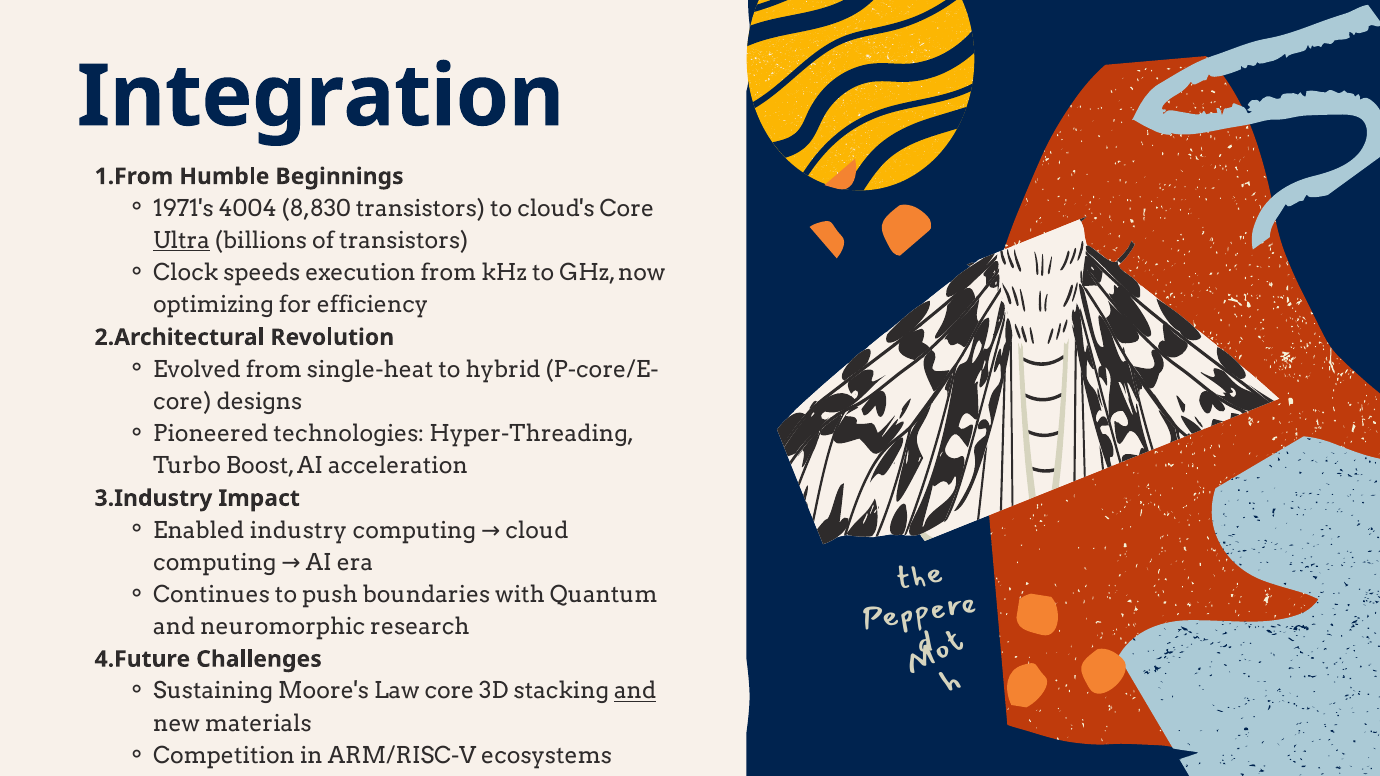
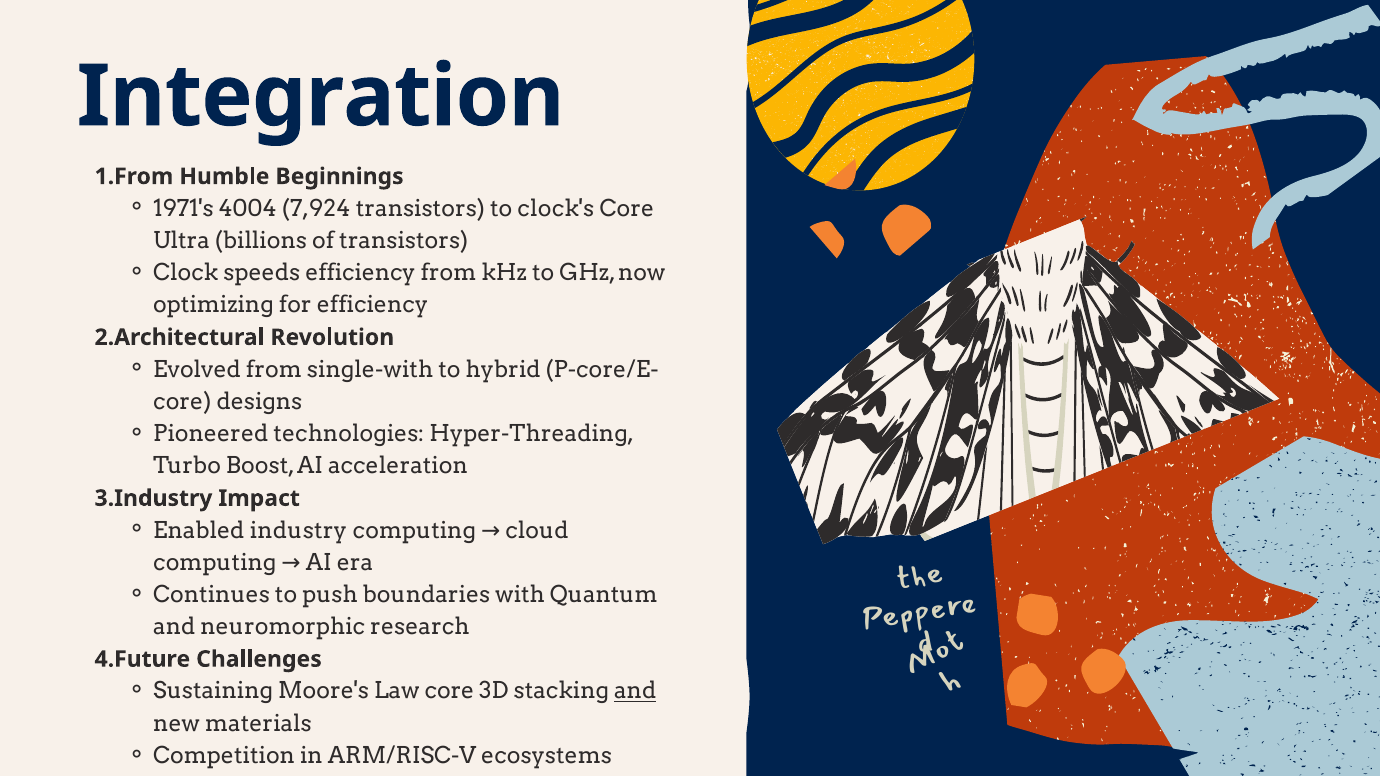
8,830: 8,830 -> 7,924
cloud's: cloud's -> clock's
Ultra underline: present -> none
speeds execution: execution -> efficiency
single-heat: single-heat -> single-with
